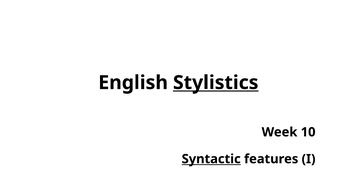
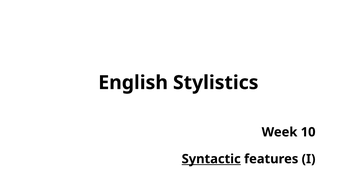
Stylistics underline: present -> none
